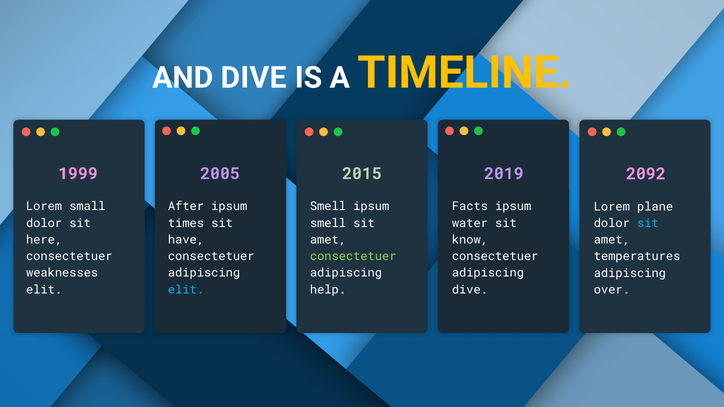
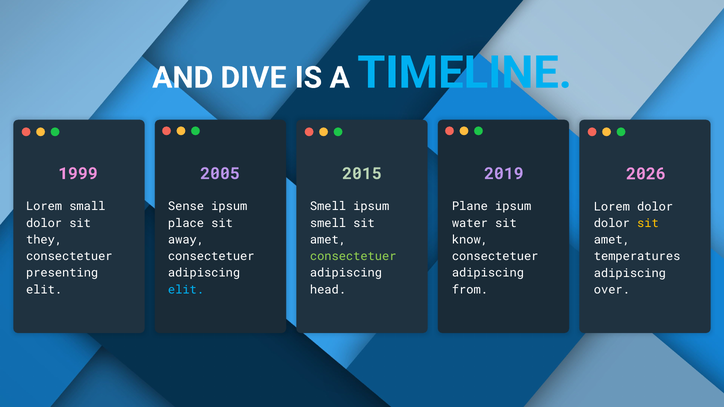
TIMELINE colour: yellow -> light blue
2092: 2092 -> 2026
After: After -> Sense
Facts: Facts -> Plane
Lorem plane: plane -> dolor
times: times -> place
sit at (648, 223) colour: light blue -> yellow
here: here -> they
have: have -> away
weaknesses: weaknesses -> presenting
help: help -> head
dive at (470, 290): dive -> from
